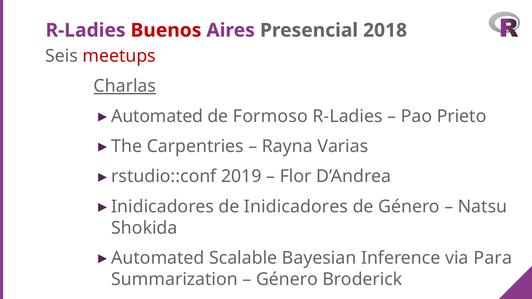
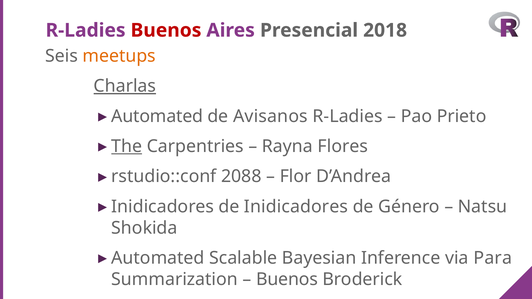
meetups colour: red -> orange
Formoso: Formoso -> Avisanos
The underline: none -> present
Varias: Varias -> Flores
2019: 2019 -> 2088
Género at (287, 279): Género -> Buenos
